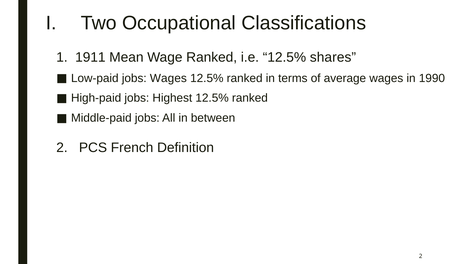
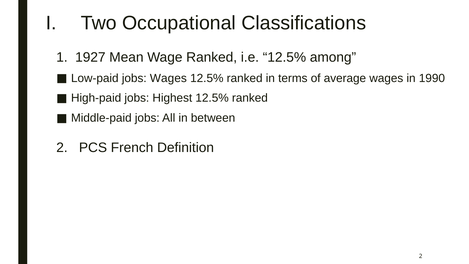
1911: 1911 -> 1927
shares: shares -> among
